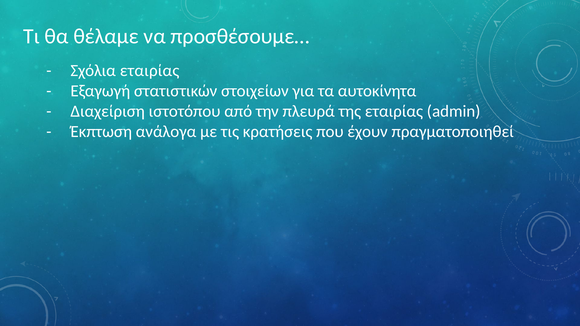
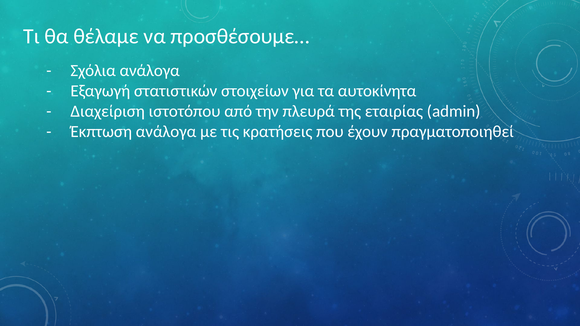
Σχόλια εταιρίας: εταιρίας -> ανάλογα
